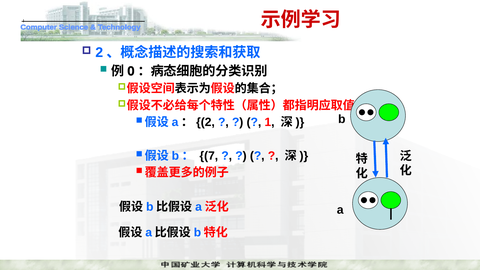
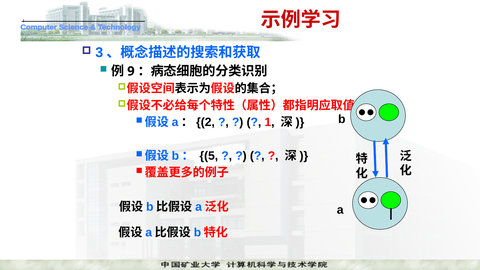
2: 2 -> 3
0: 0 -> 9
7: 7 -> 5
